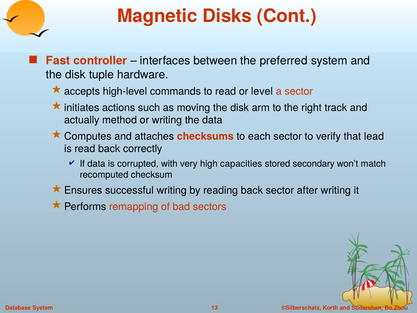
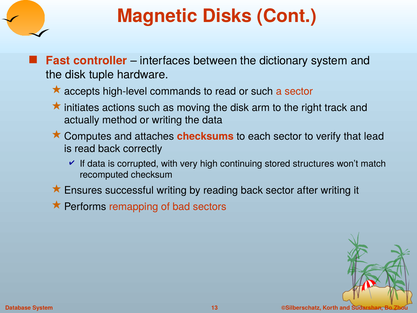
preferred: preferred -> dictionary
or level: level -> such
capacities: capacities -> continuing
secondary: secondary -> structures
